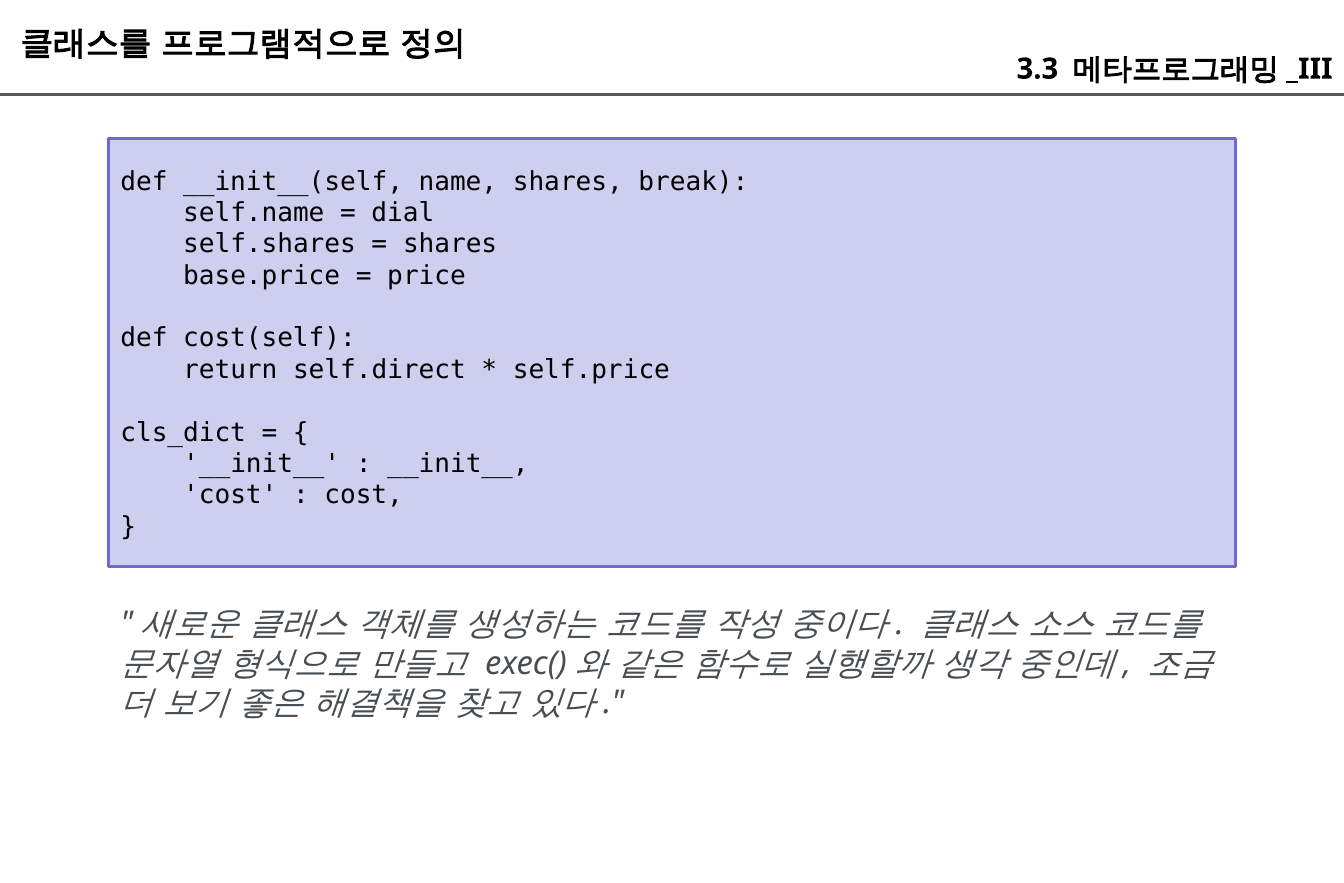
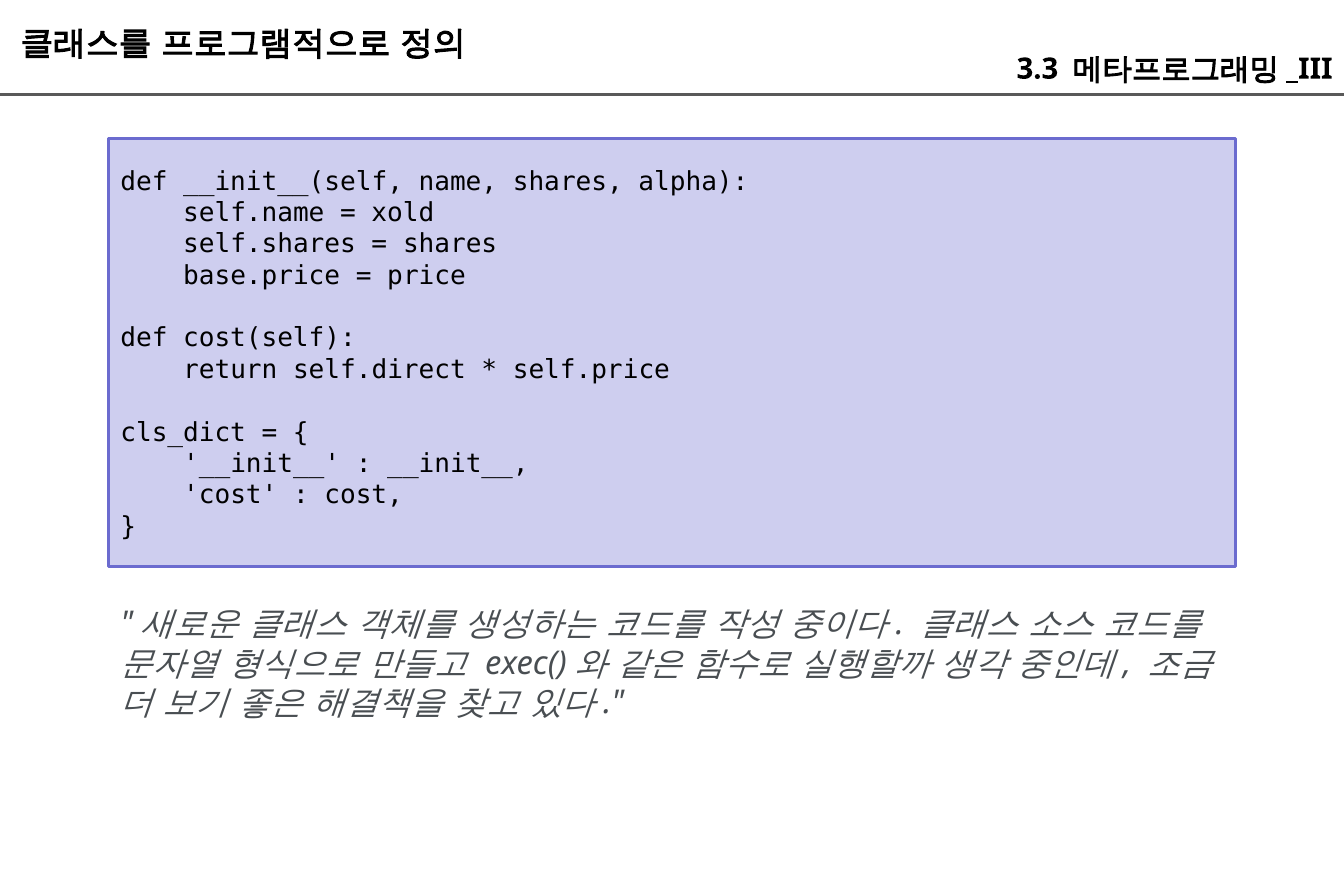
break: break -> alpha
dial: dial -> xold
